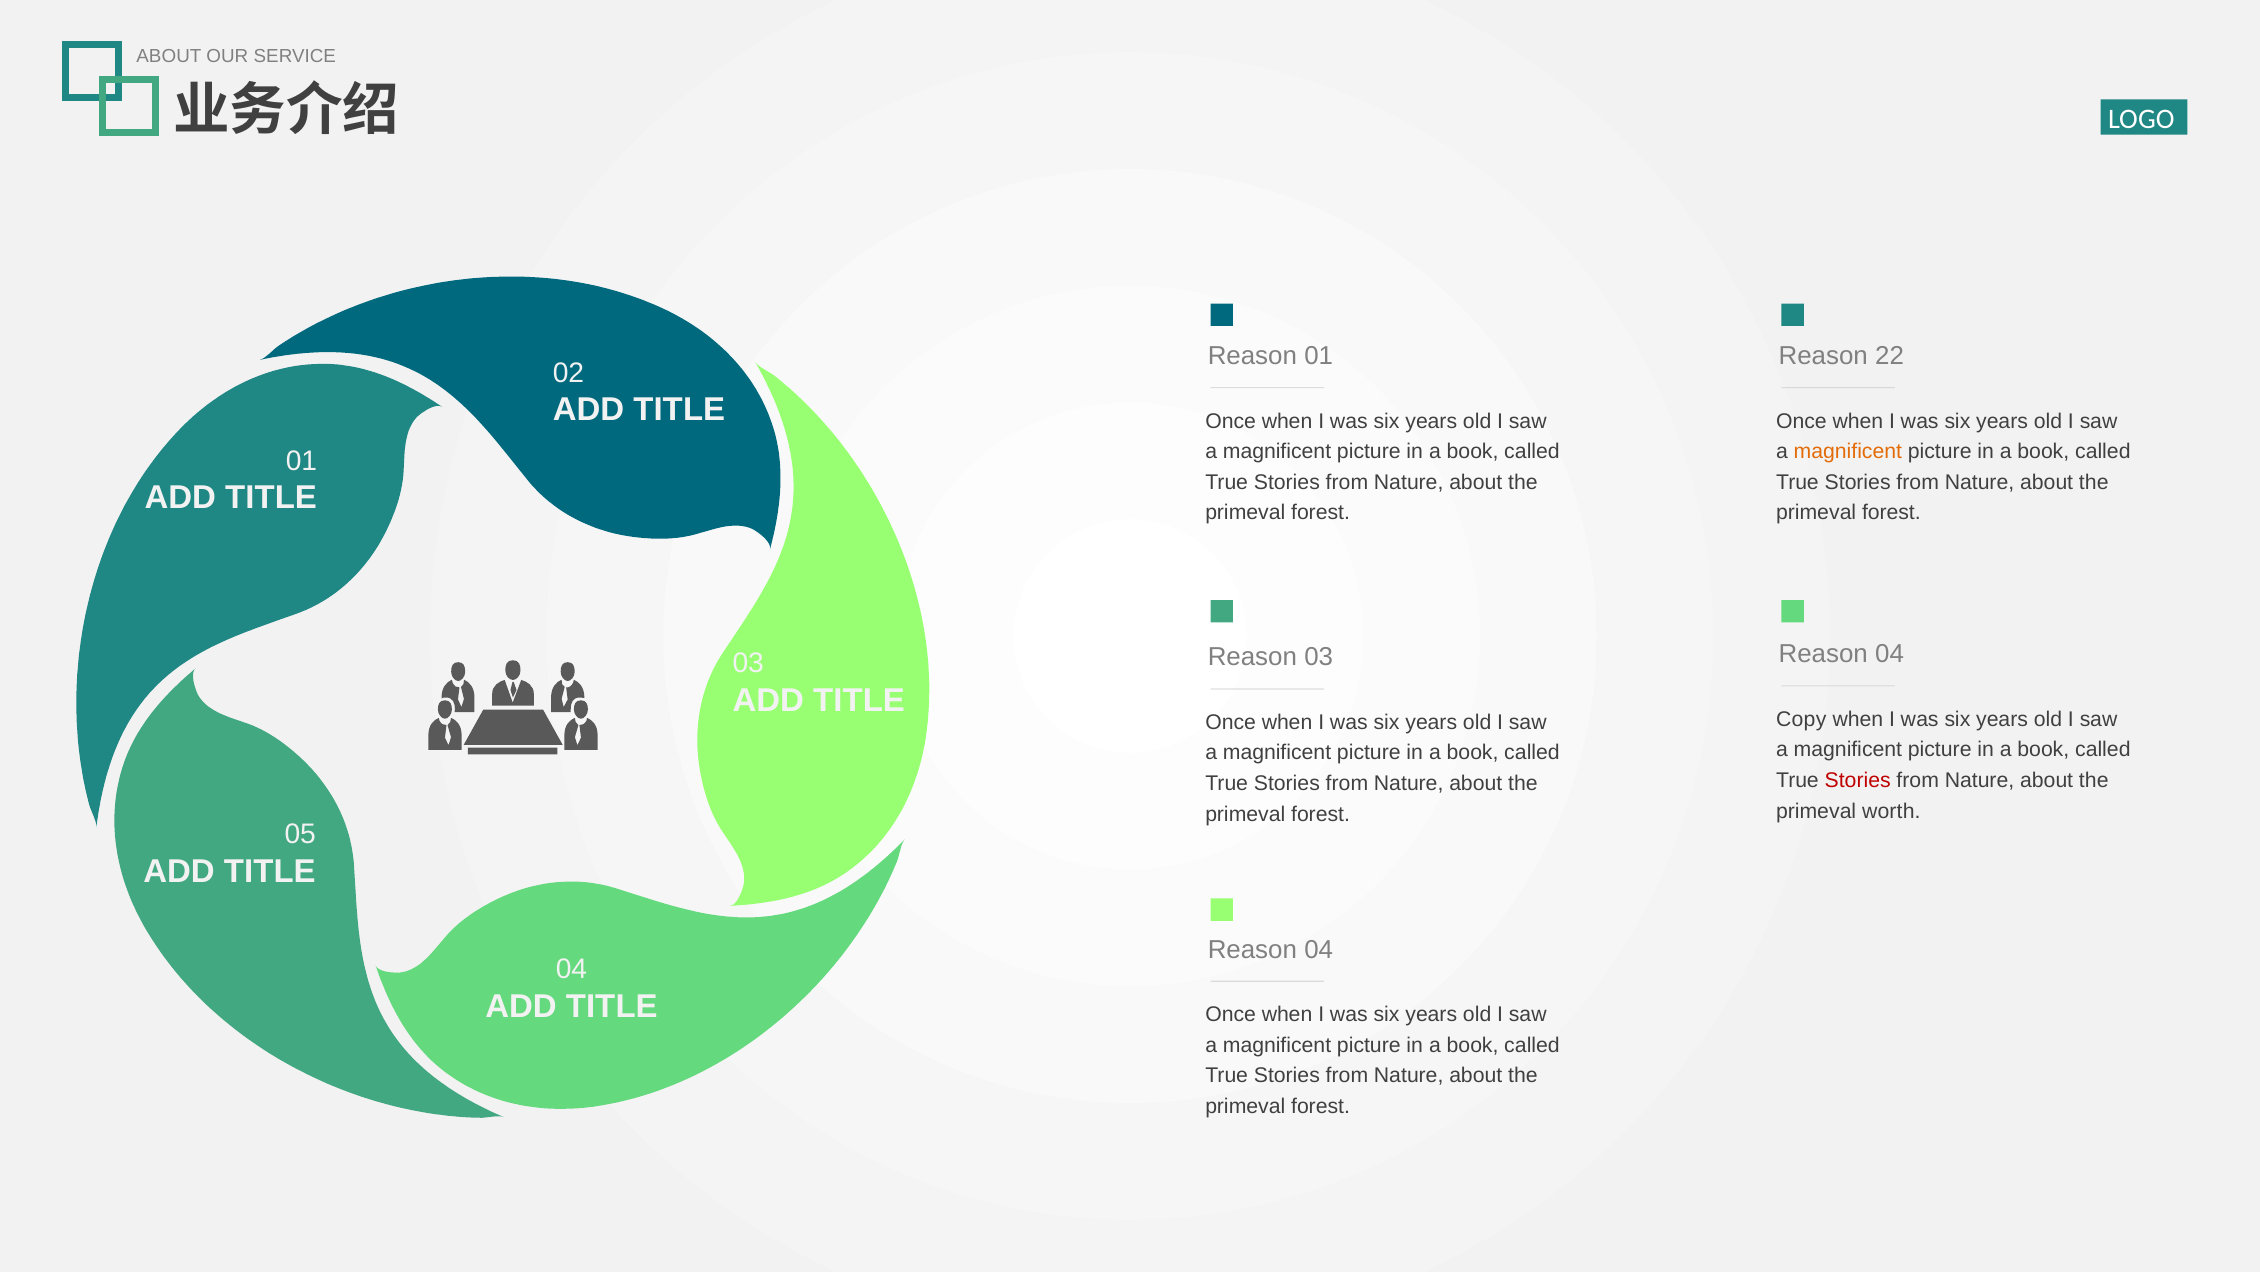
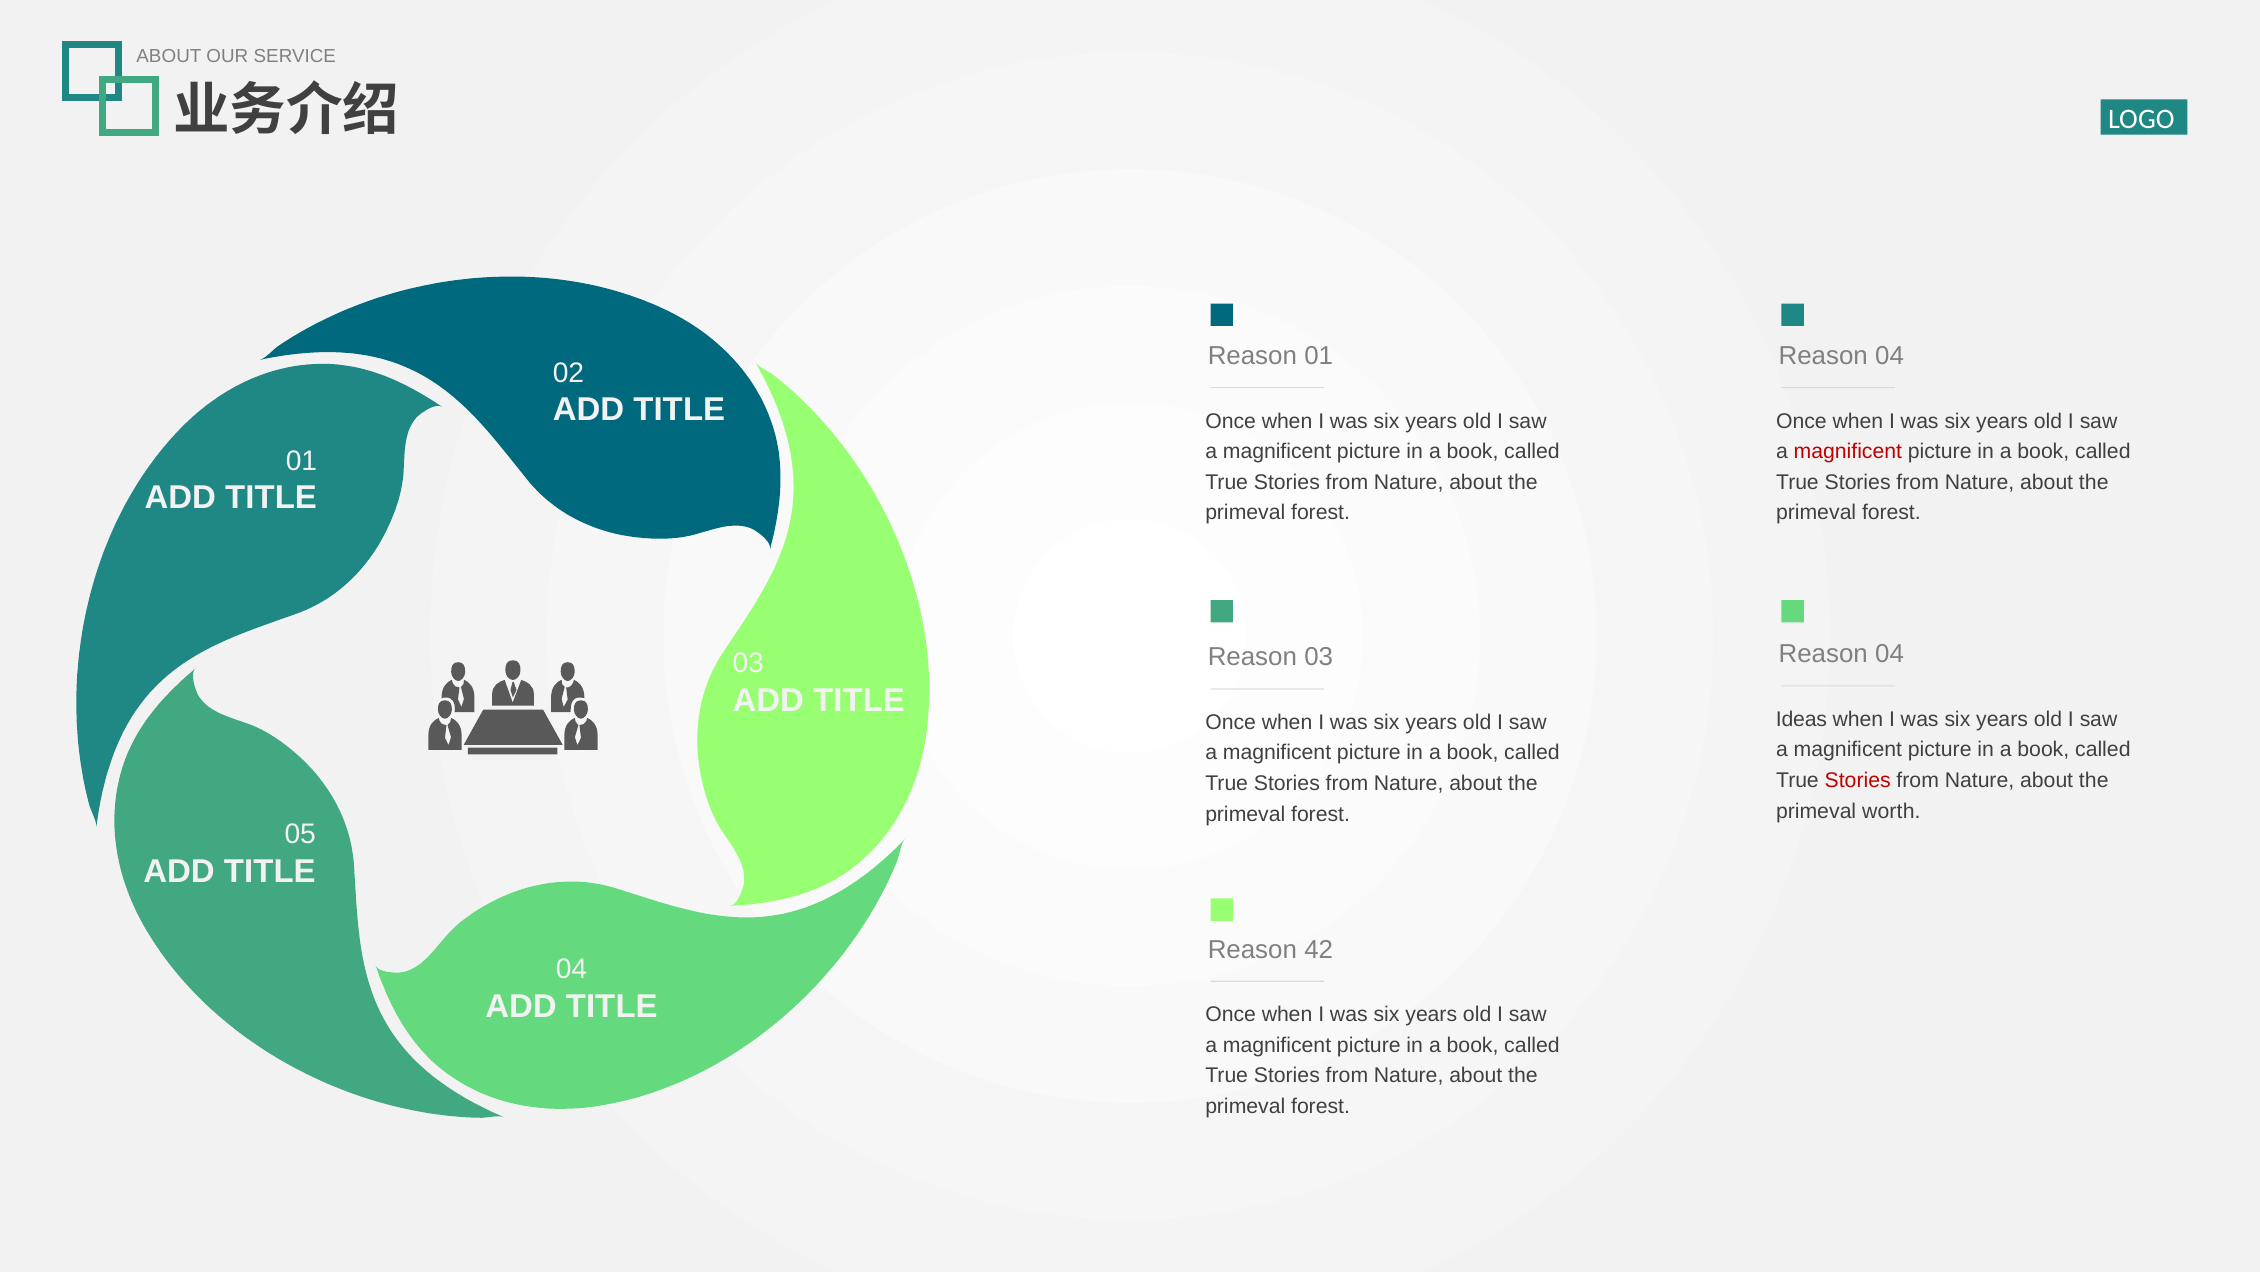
22 at (1890, 356): 22 -> 04
magnificent at (1848, 451) colour: orange -> red
Copy: Copy -> Ideas
04 at (1319, 949): 04 -> 42
